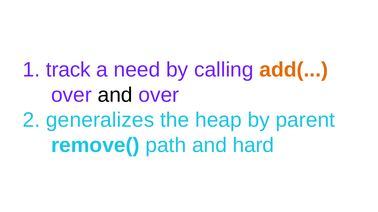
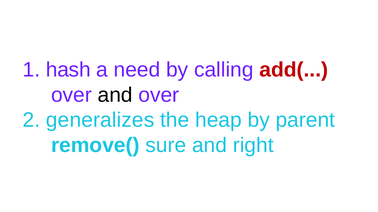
track: track -> hash
add( colour: orange -> red
path: path -> sure
hard: hard -> right
